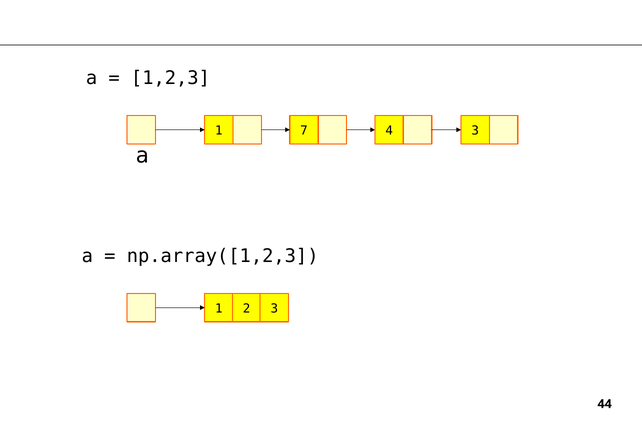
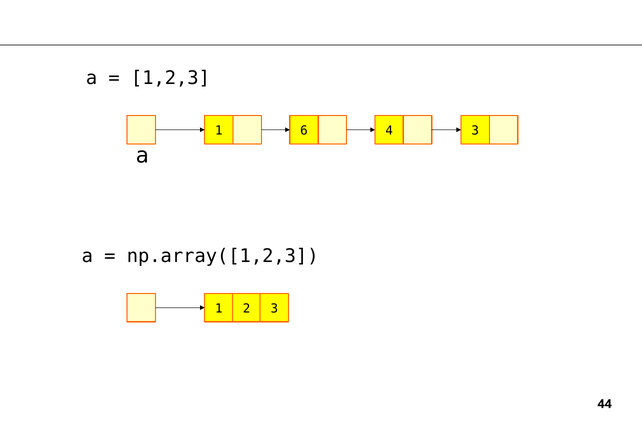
7: 7 -> 6
